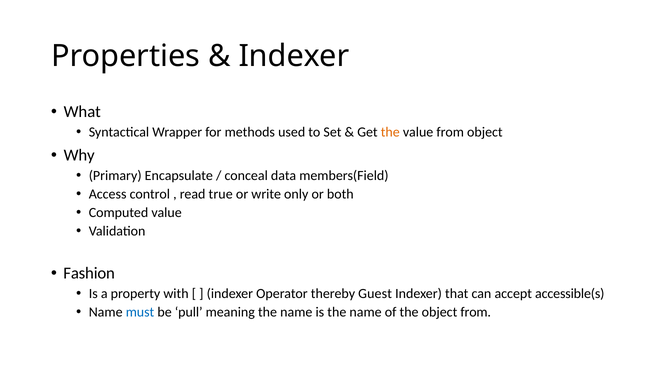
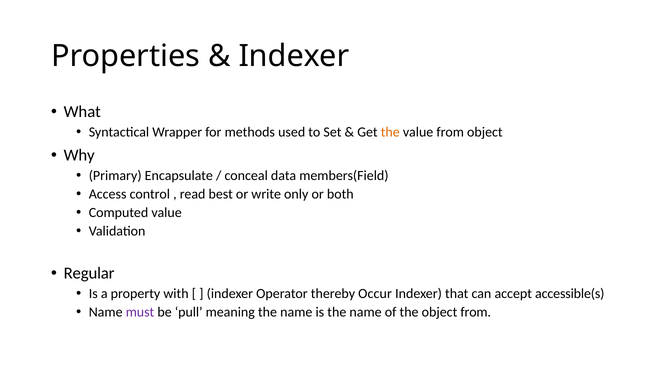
true: true -> best
Fashion: Fashion -> Regular
Guest: Guest -> Occur
must colour: blue -> purple
